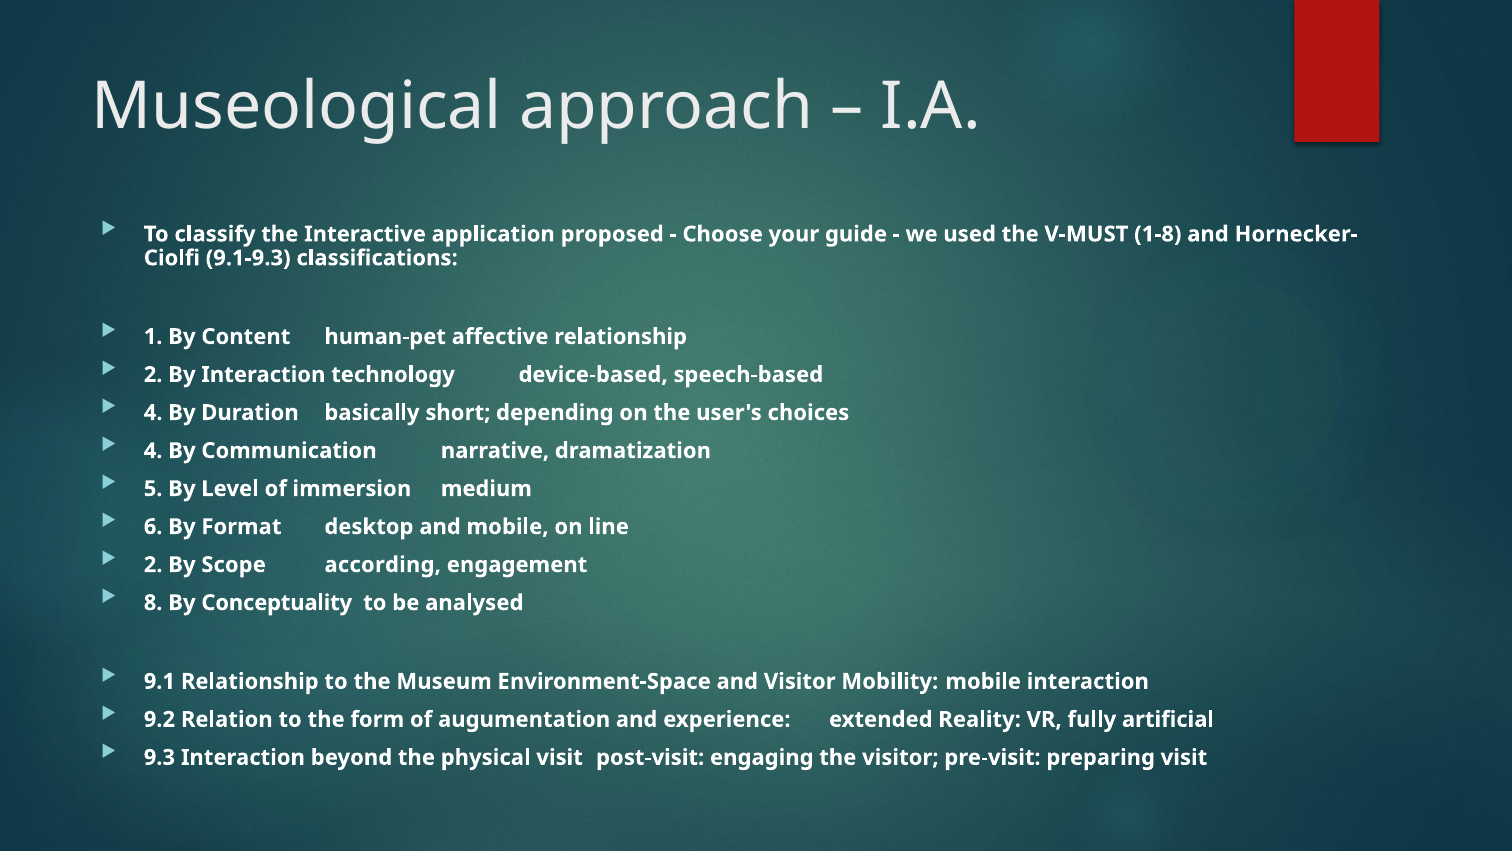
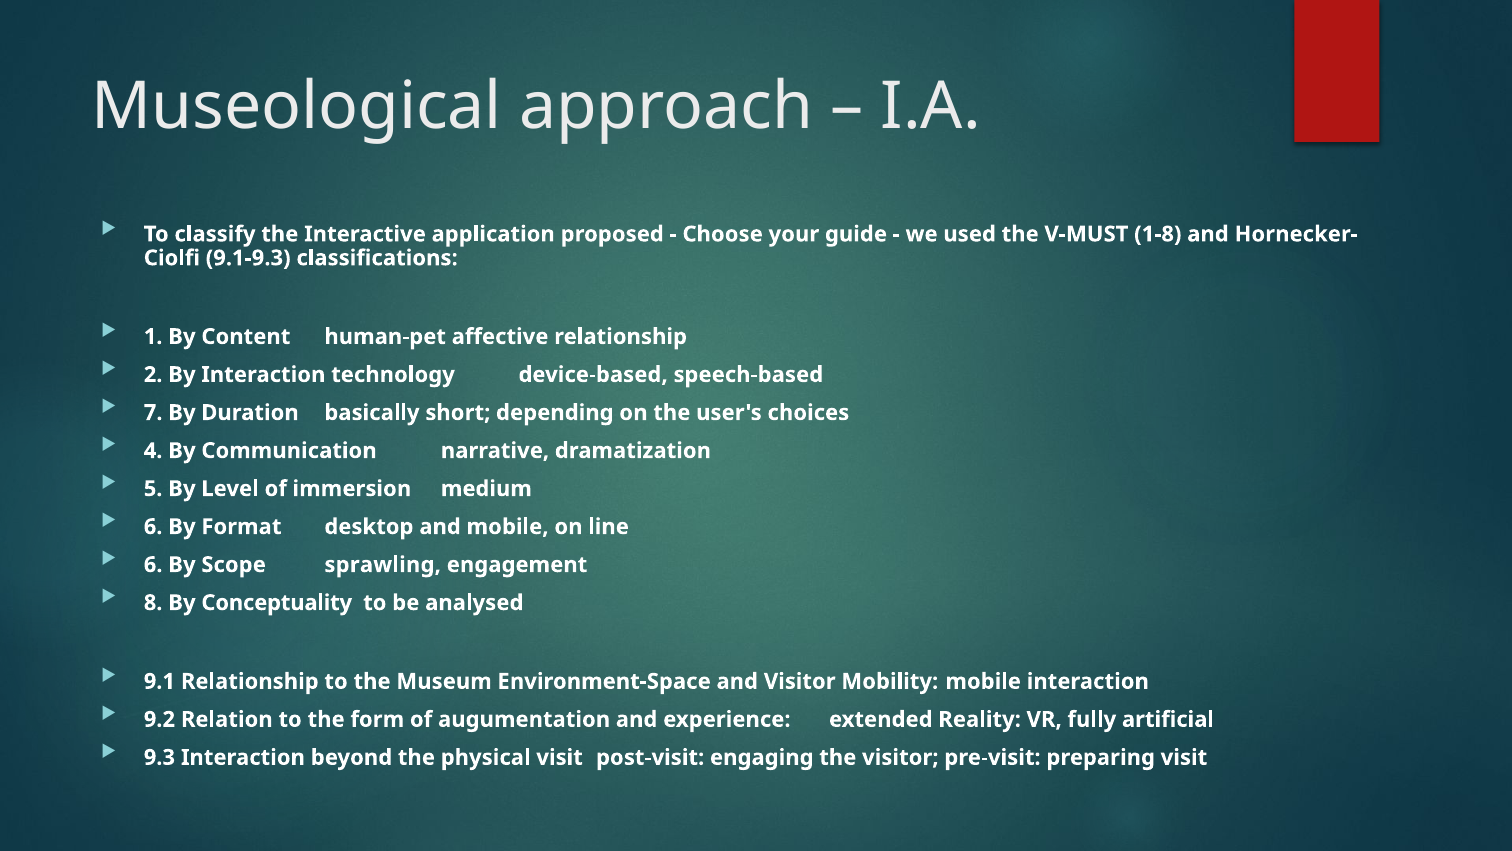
4 at (153, 412): 4 -> 7
2 at (153, 564): 2 -> 6
according: according -> sprawling
